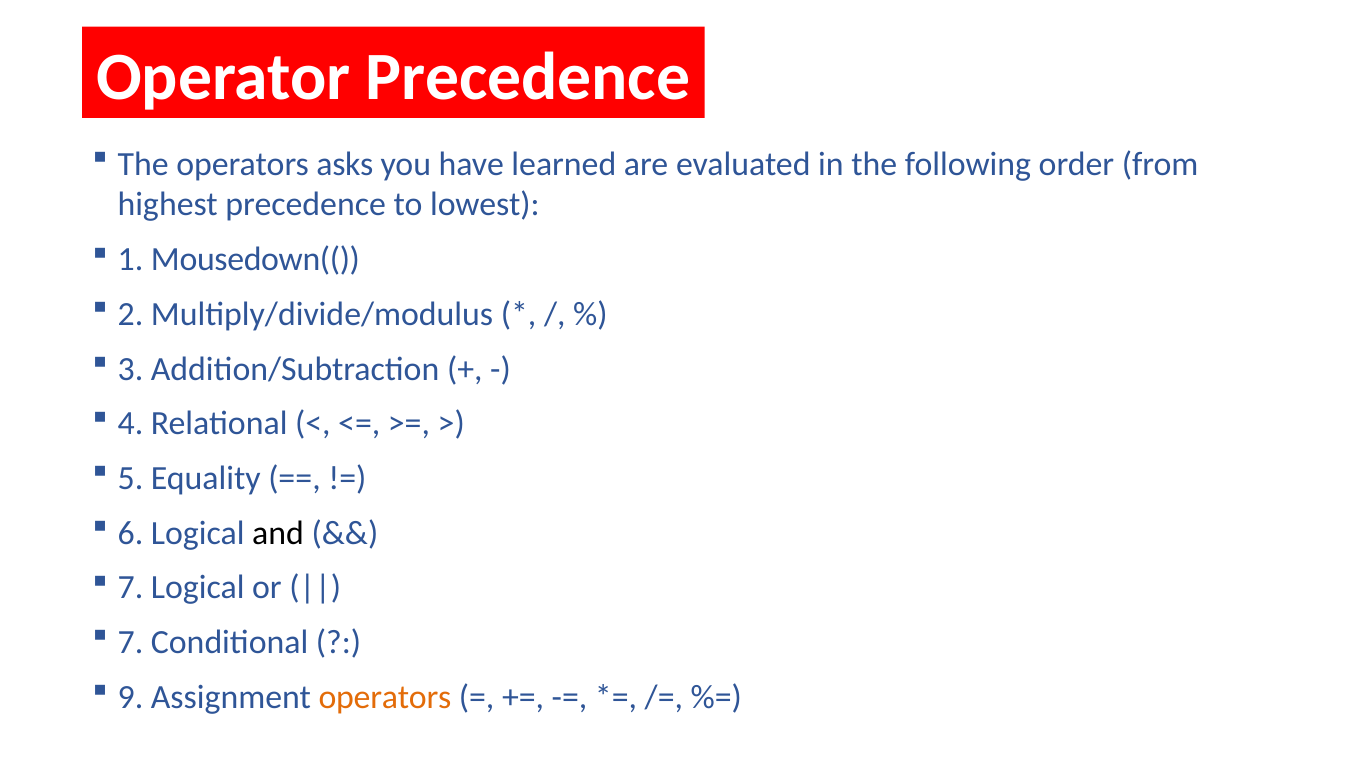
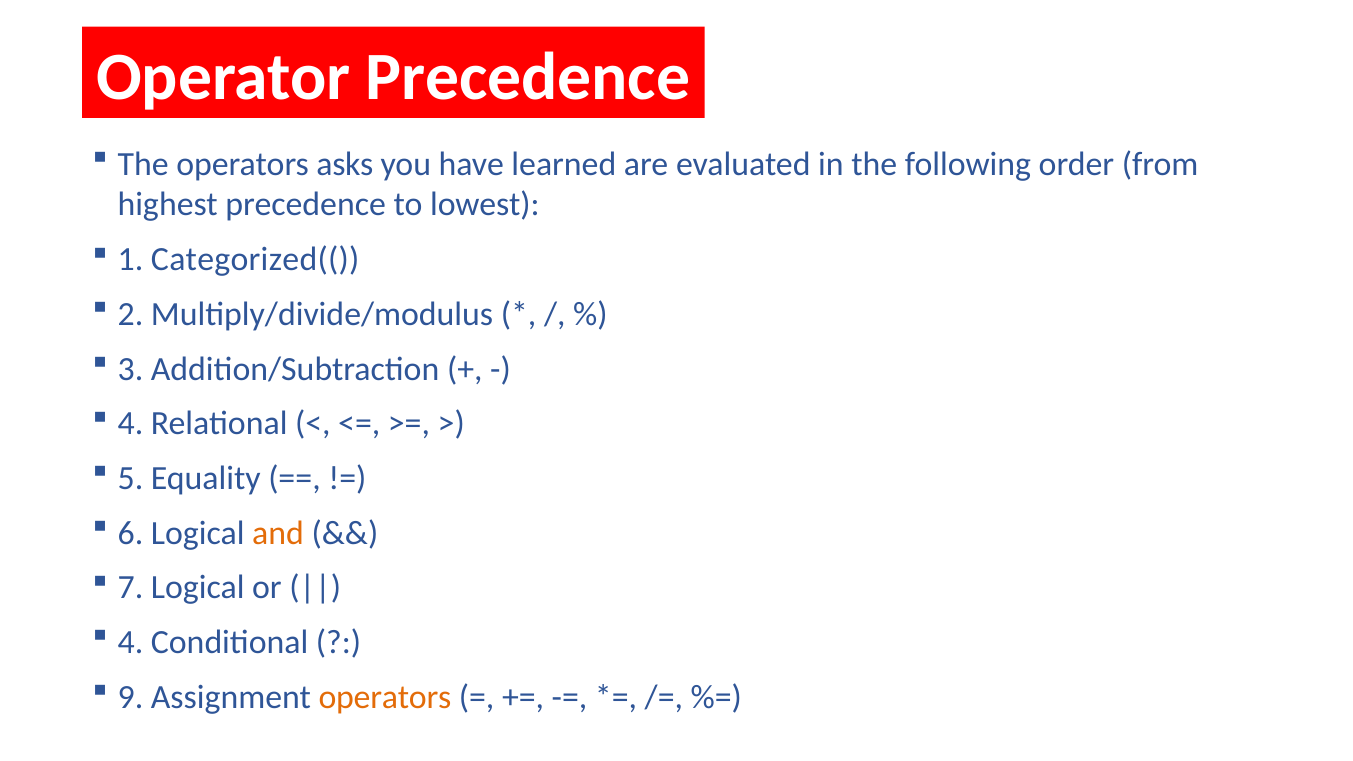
Mousedown((: Mousedown(( -> Categorized((
and colour: black -> orange
7 at (130, 642): 7 -> 4
